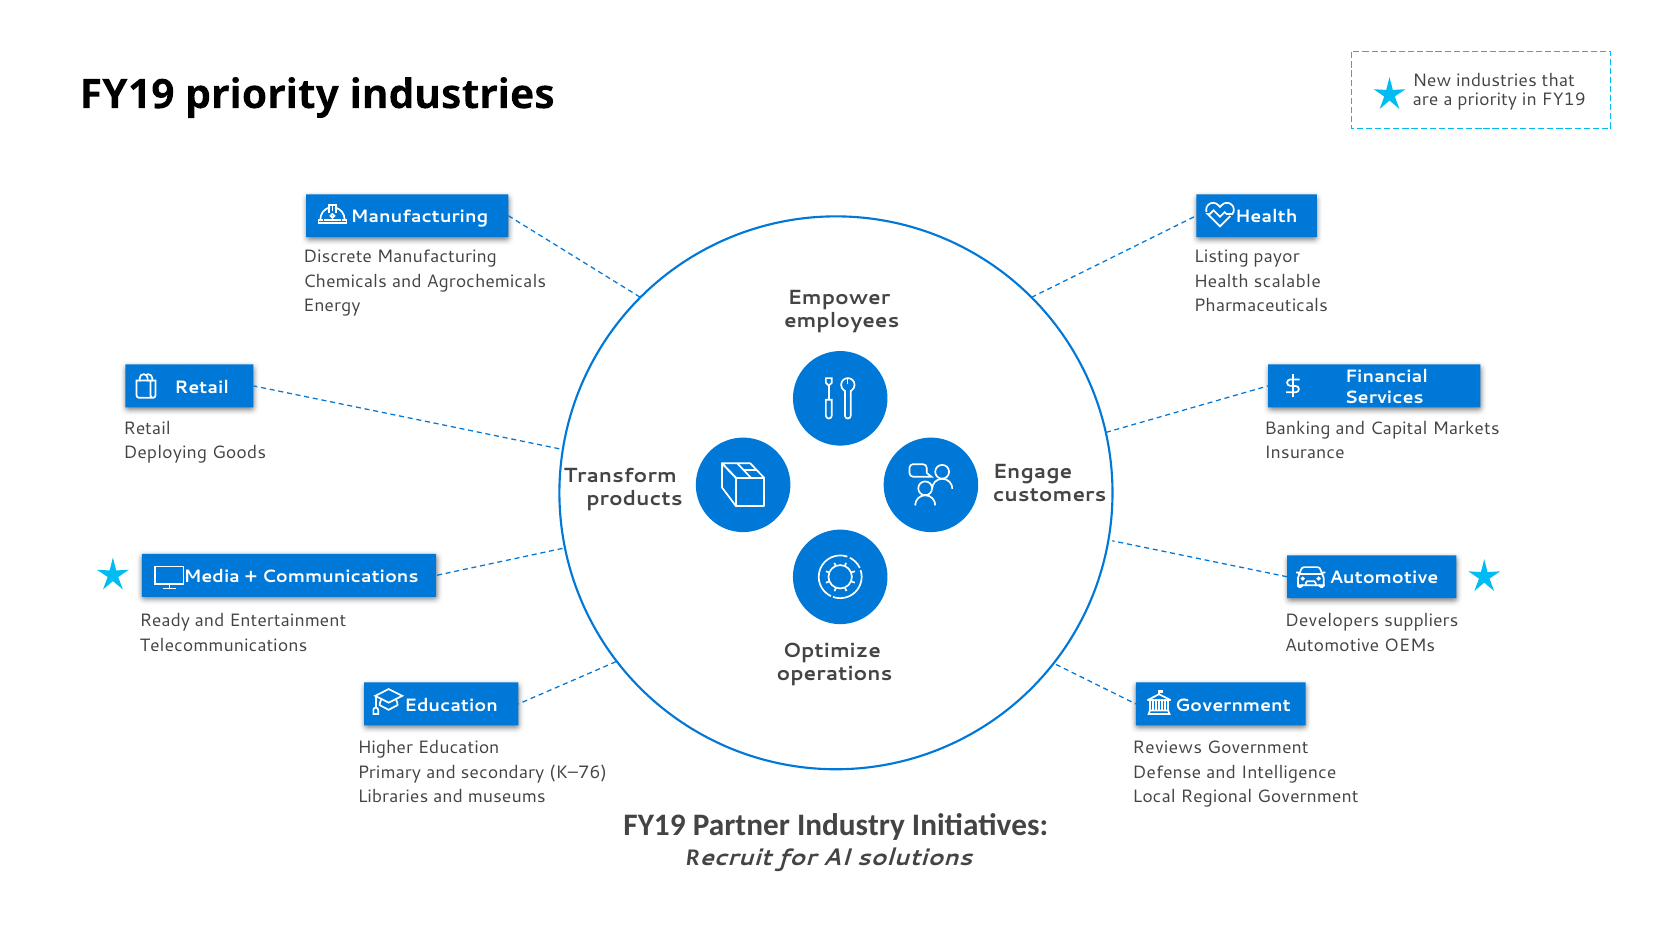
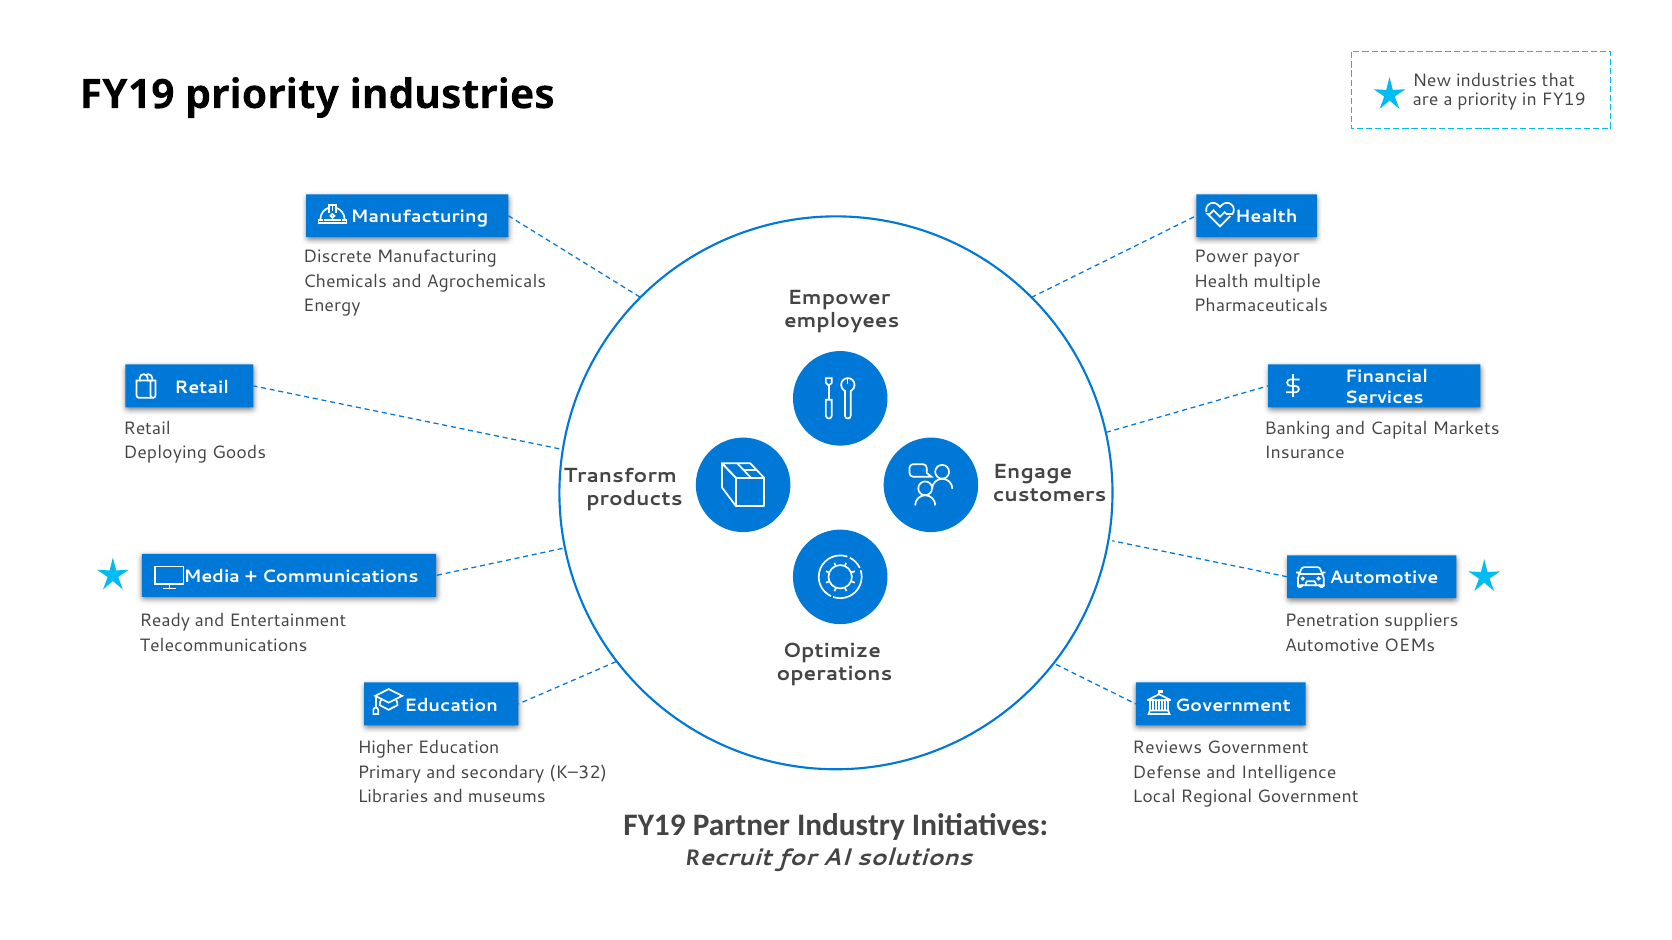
Listing: Listing -> Power
scalable: scalable -> multiple
Developers: Developers -> Penetration
K–76: K–76 -> K–32
